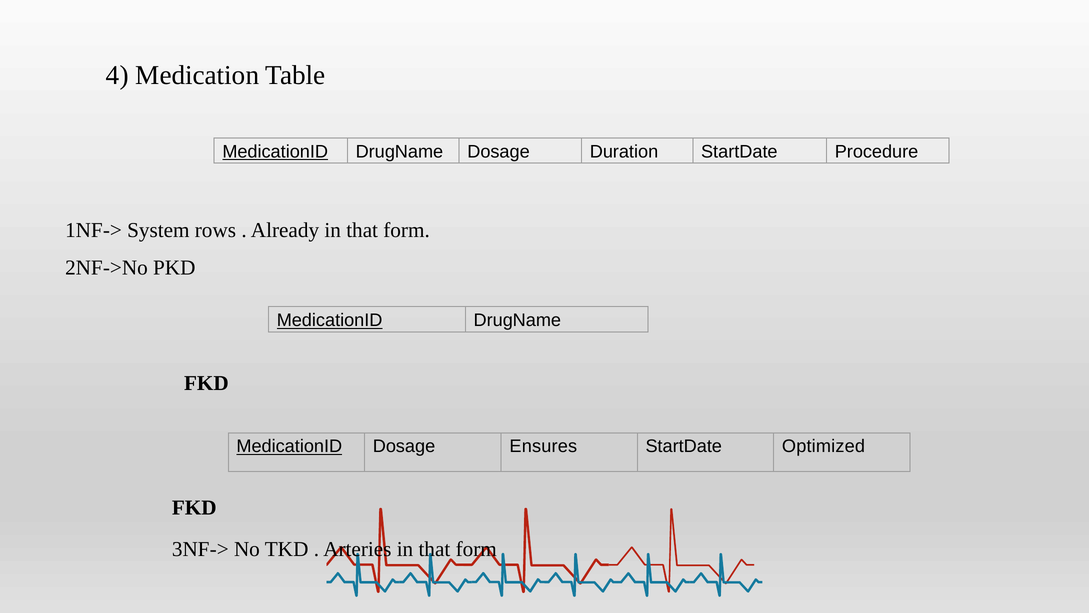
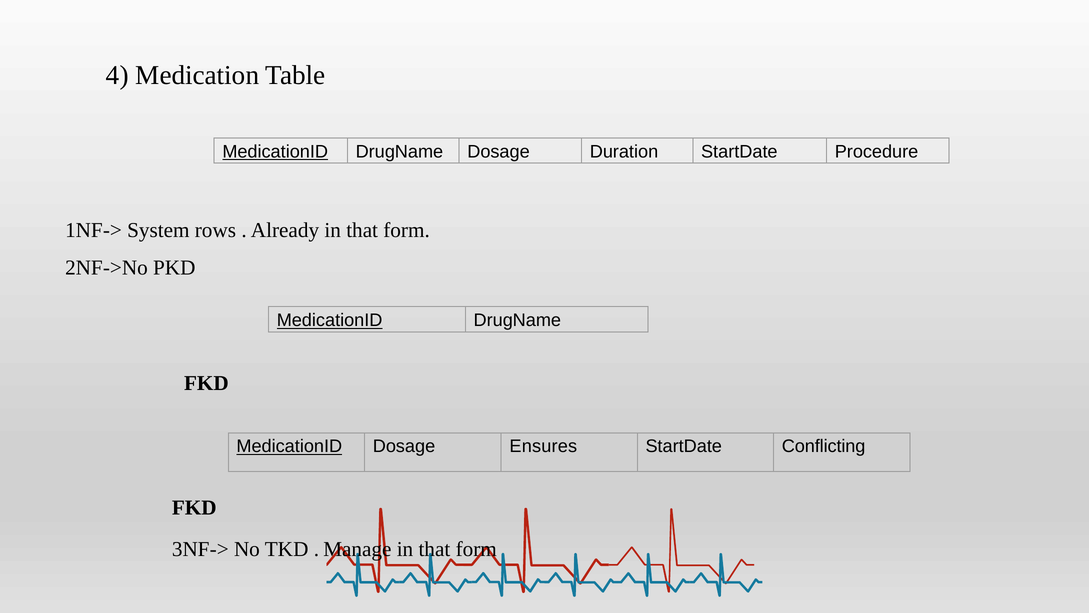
Optimized: Optimized -> Conflicting
Arteries: Arteries -> Manage
